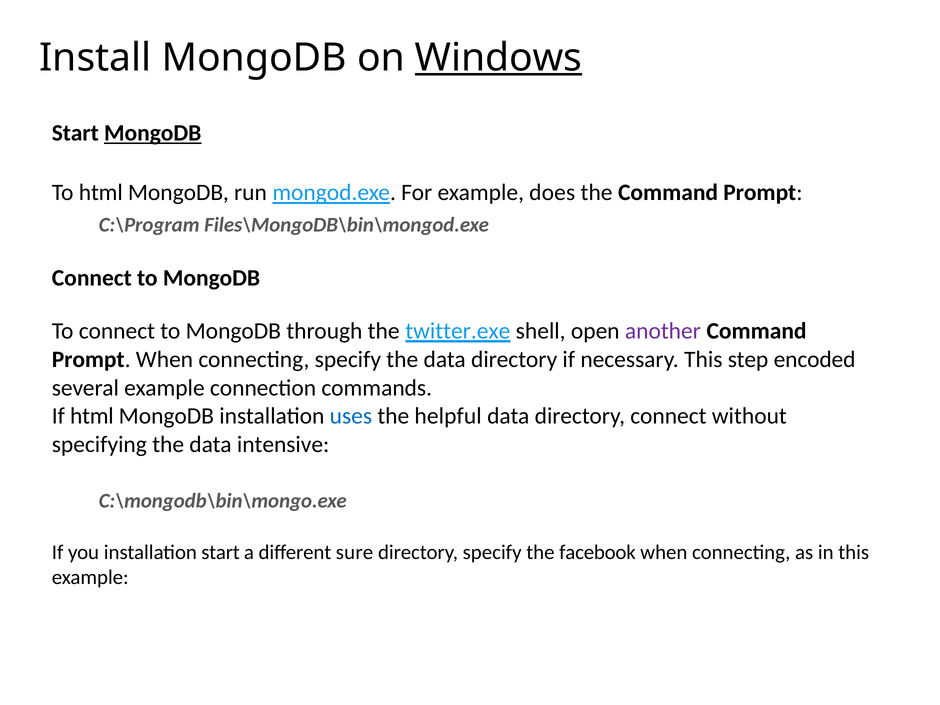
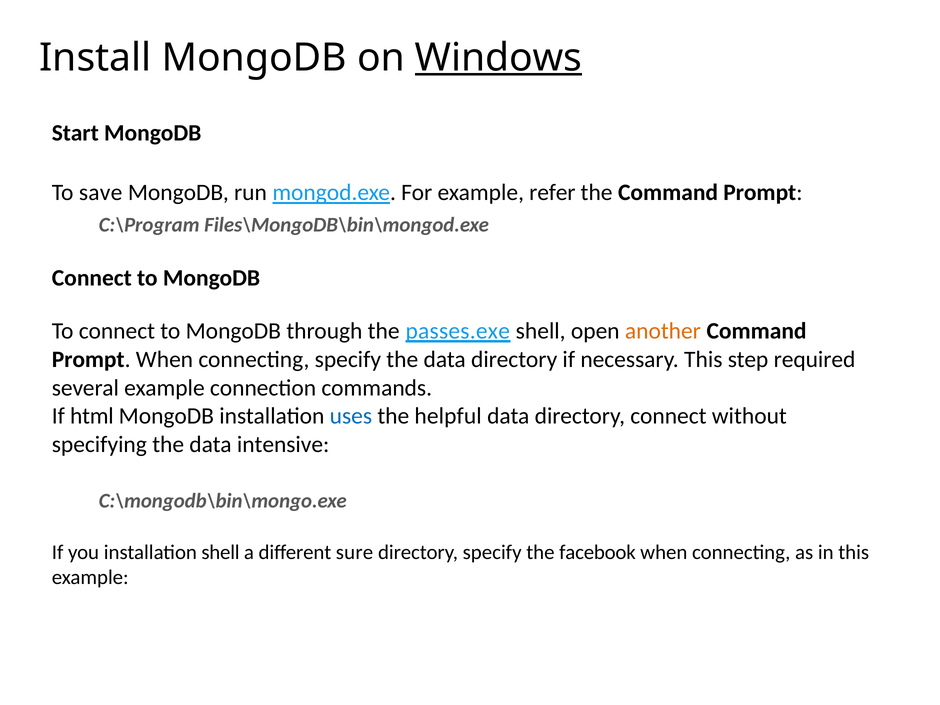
MongoDB at (153, 133) underline: present -> none
To html: html -> save
does: does -> refer
twitter.exe: twitter.exe -> passes.exe
another colour: purple -> orange
encoded: encoded -> required
installation start: start -> shell
